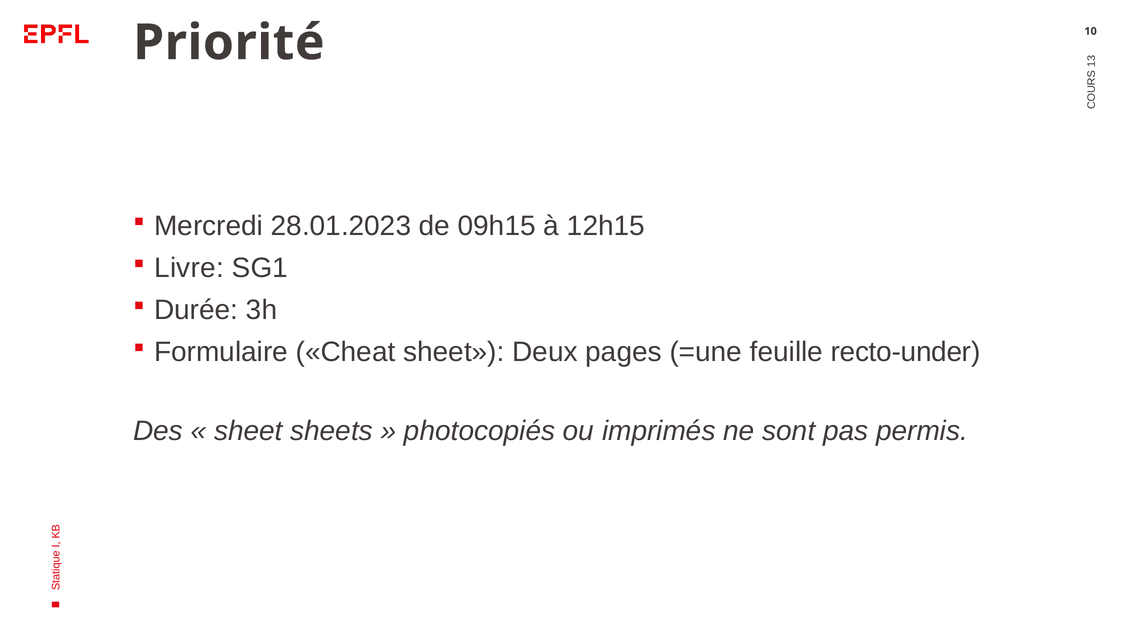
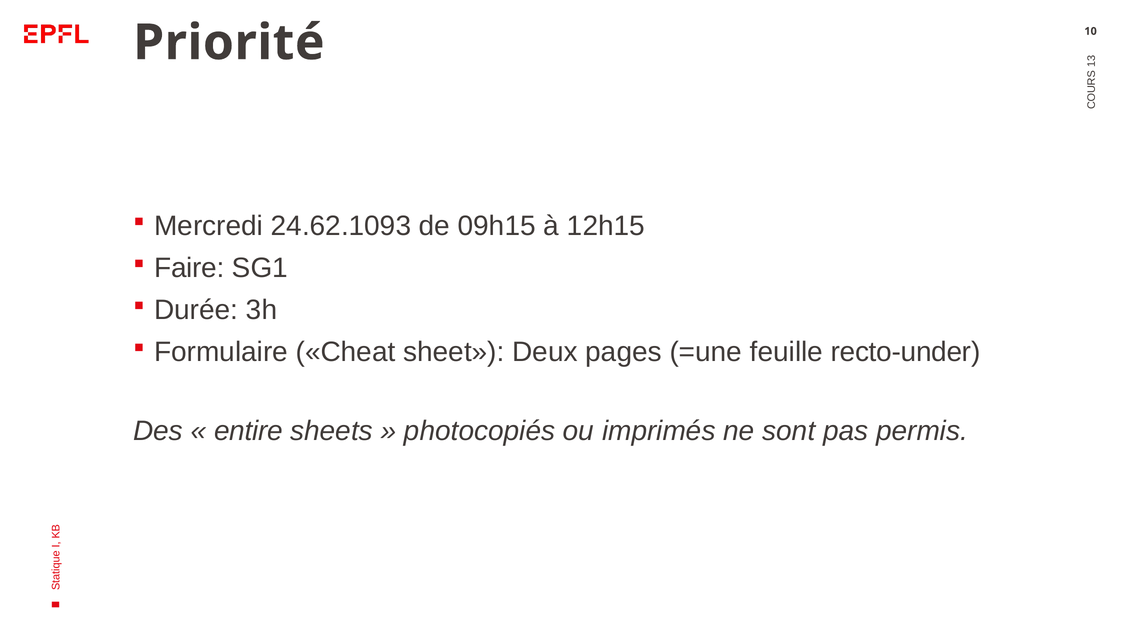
28.01.2023: 28.01.2023 -> 24.62.1093
Livre: Livre -> Faire
sheet at (248, 431): sheet -> entire
